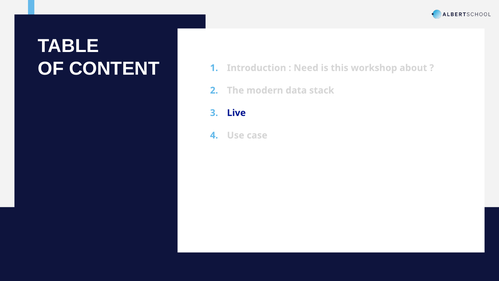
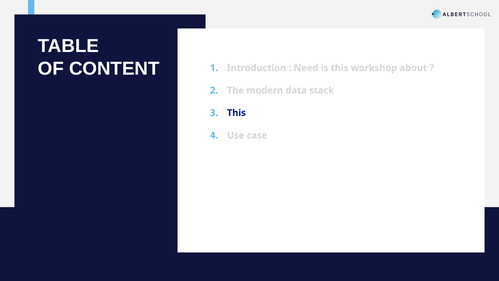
Live at (236, 113): Live -> This
